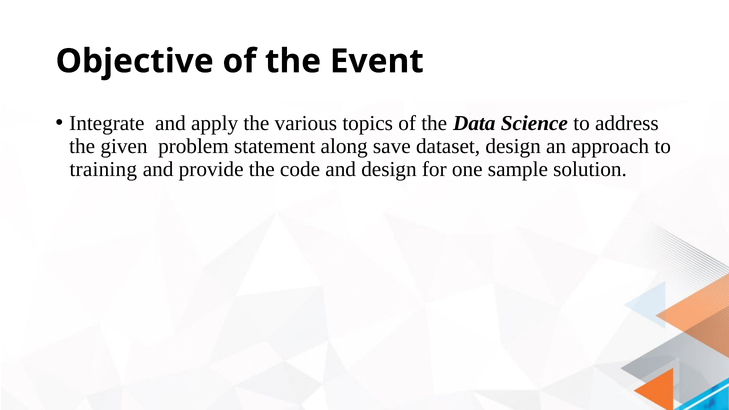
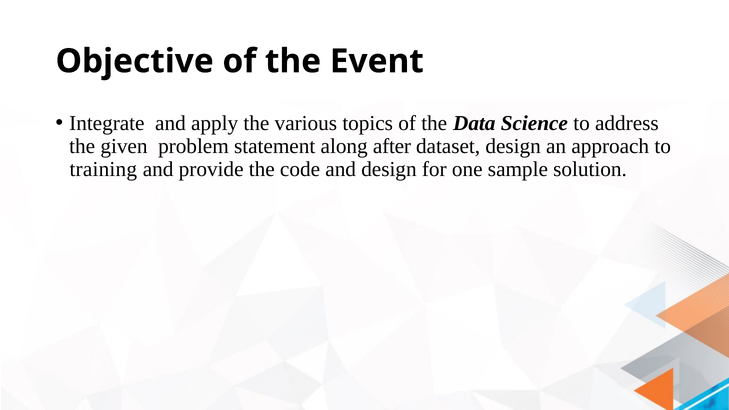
save: save -> after
